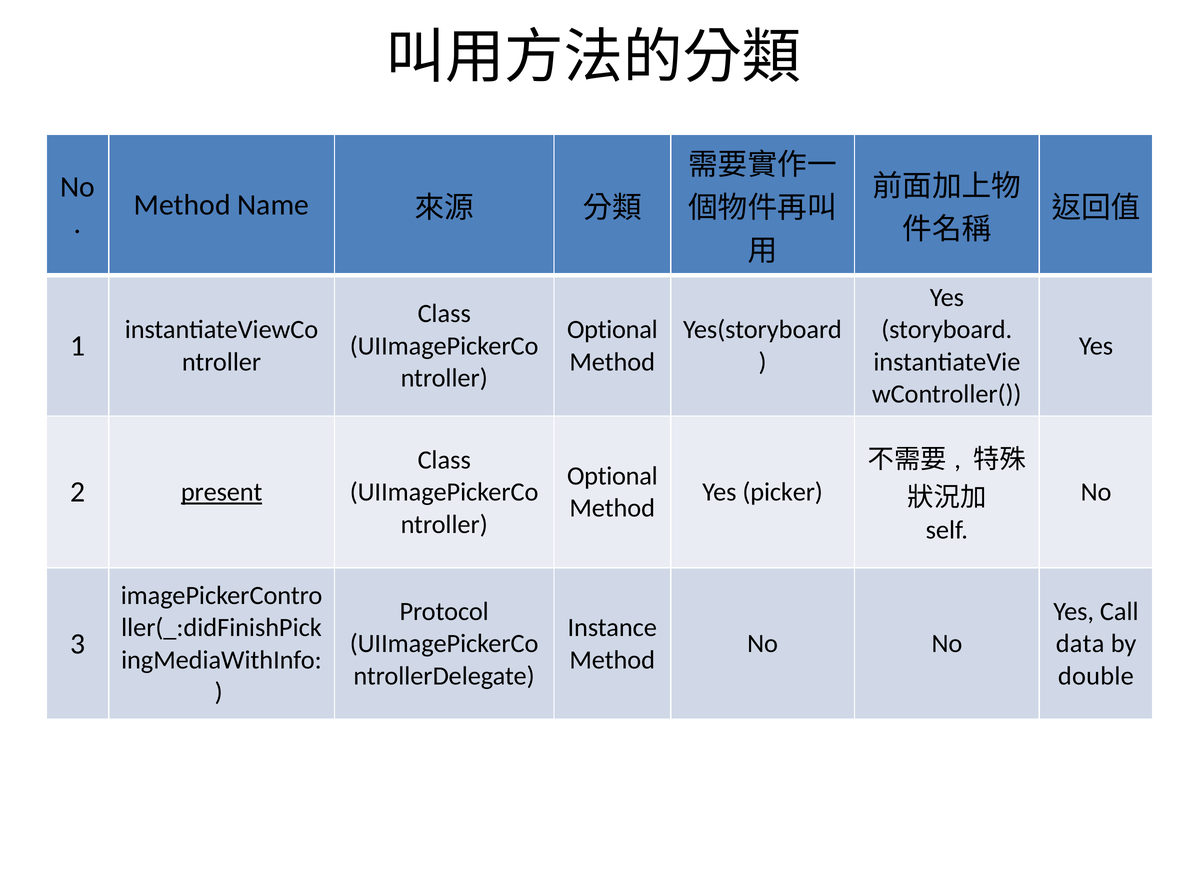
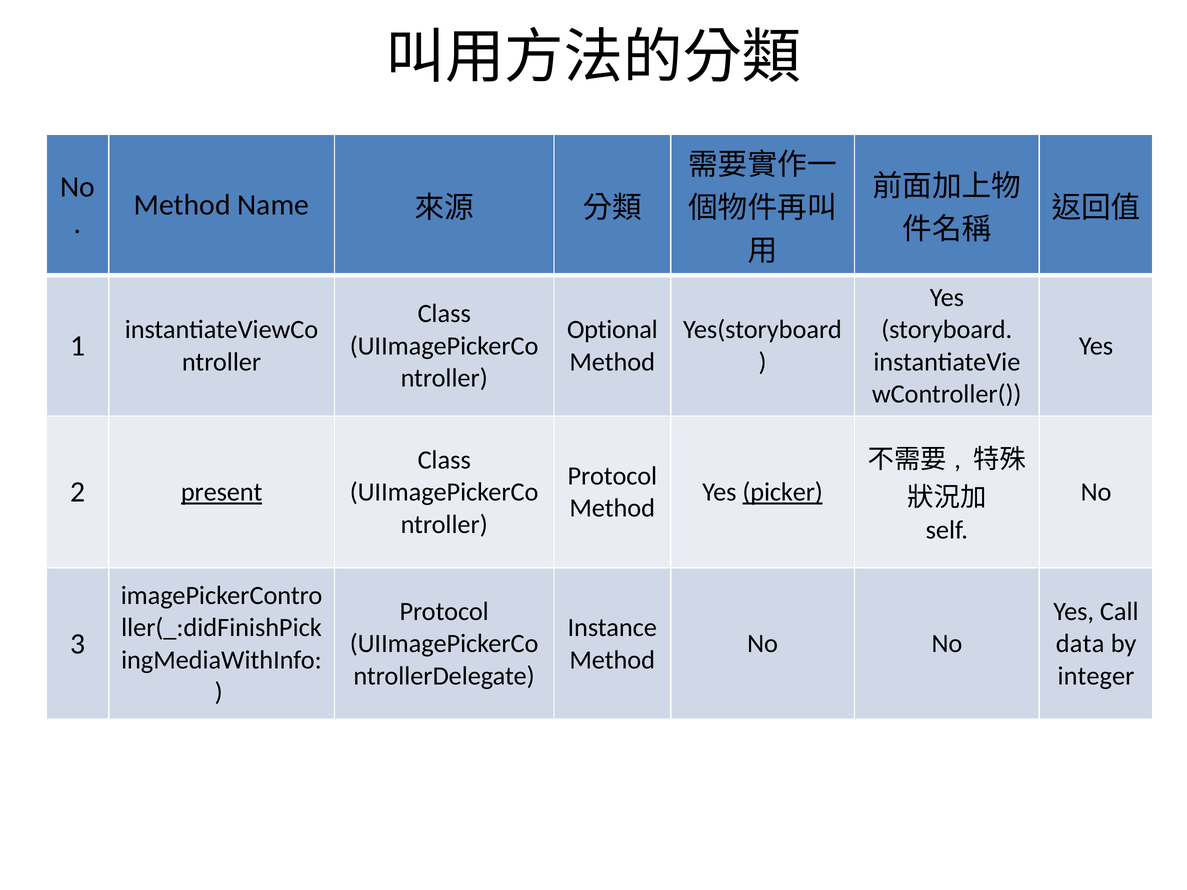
Optional at (612, 476): Optional -> Protocol
picker underline: none -> present
double: double -> integer
